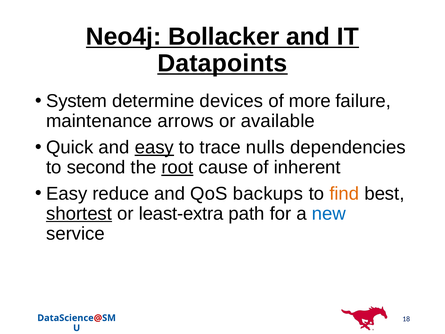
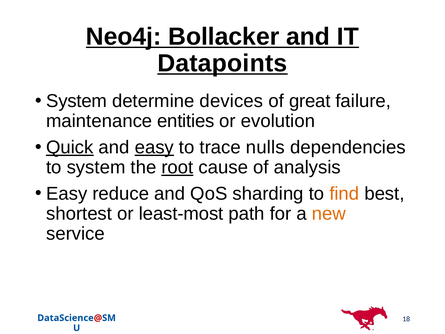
more: more -> great
arrows: arrows -> entities
available: available -> evolution
Quick underline: none -> present
to second: second -> system
inherent: inherent -> analysis
backups: backups -> sharding
shortest underline: present -> none
least-extra: least-extra -> least-most
new colour: blue -> orange
